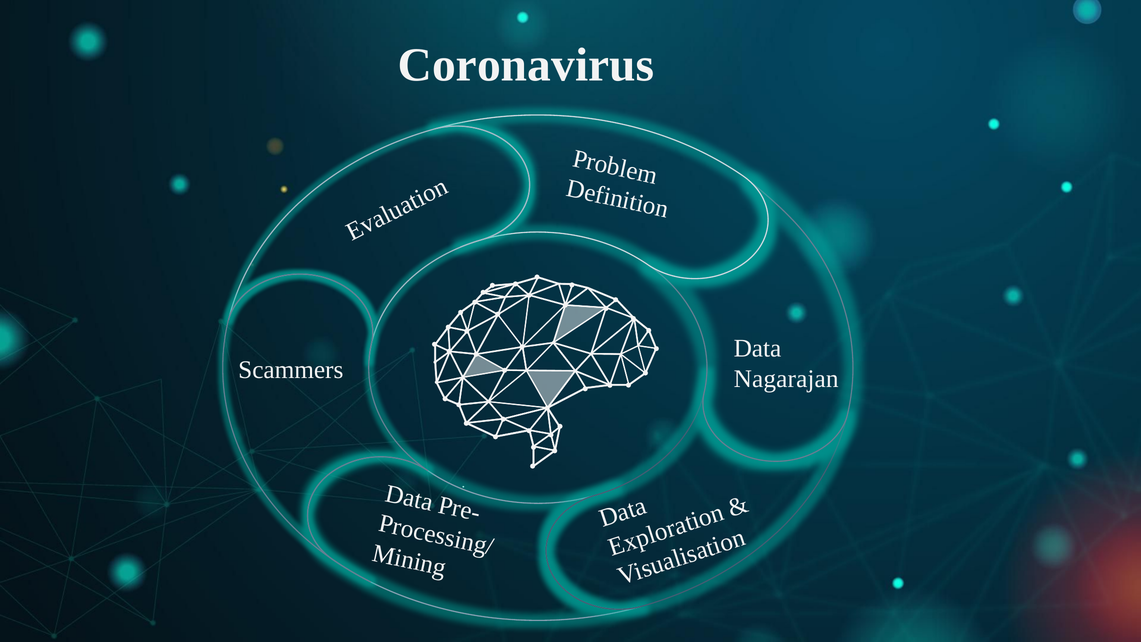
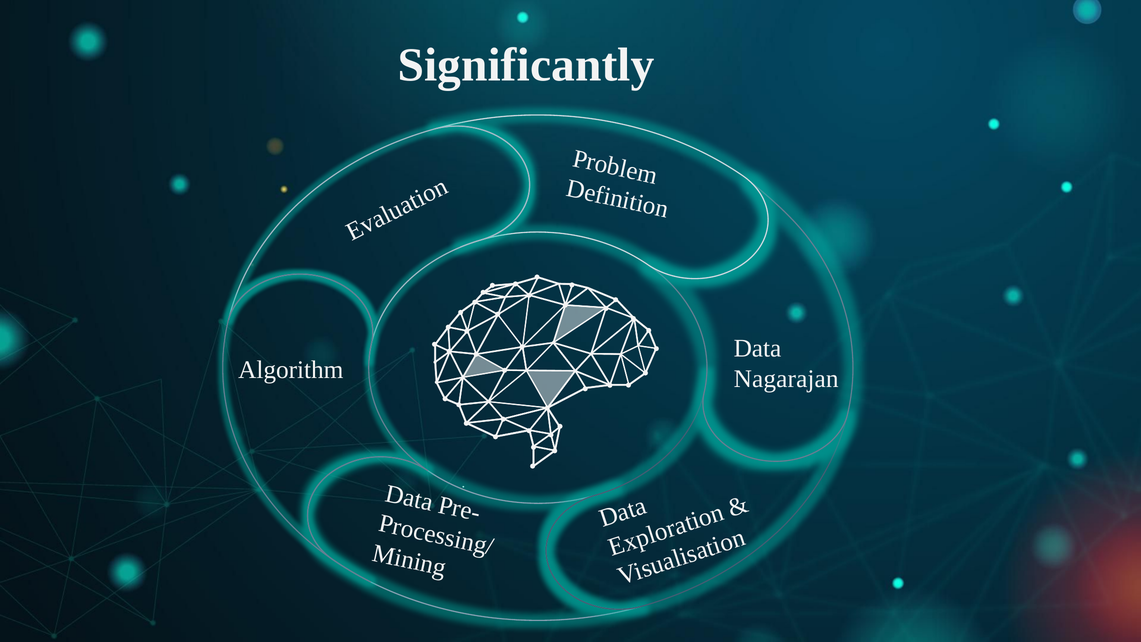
Coronavirus: Coronavirus -> Significantly
Scammers: Scammers -> Algorithm
